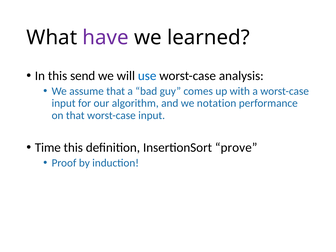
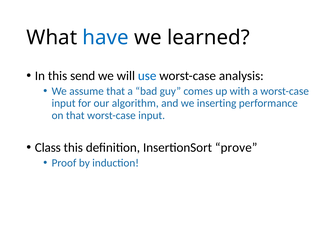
have colour: purple -> blue
notation: notation -> inserting
Time: Time -> Class
